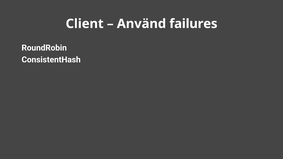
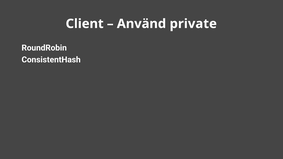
failures: failures -> private
